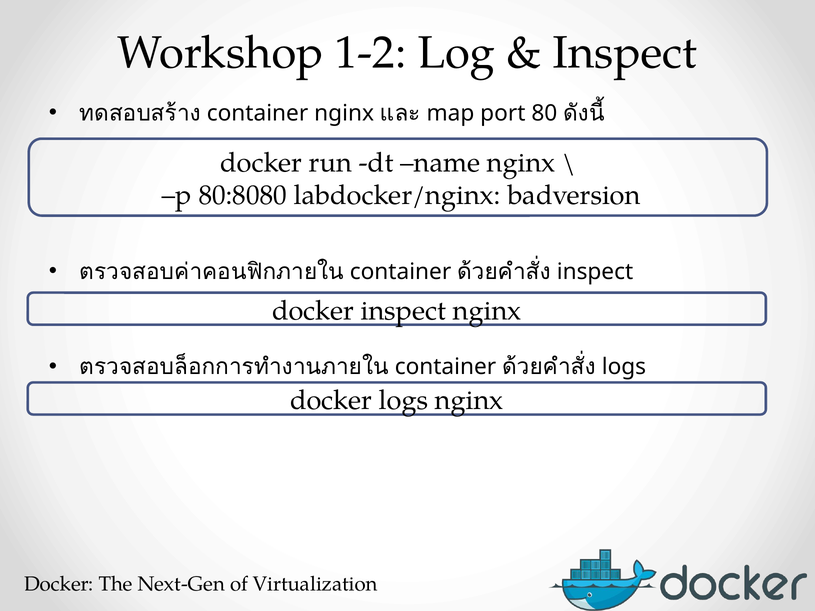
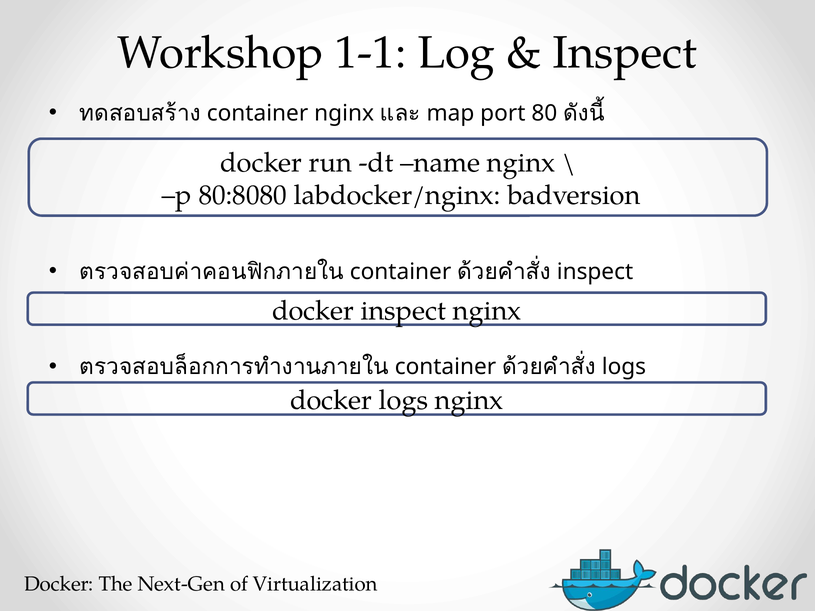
1-2: 1-2 -> 1-1
